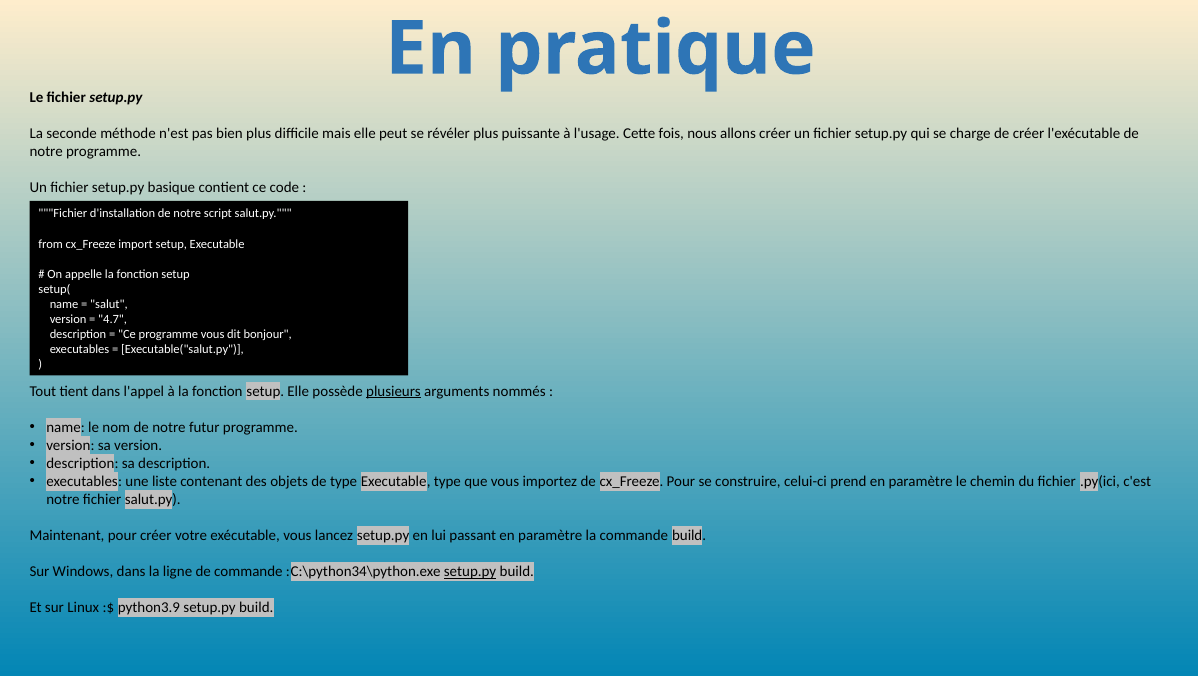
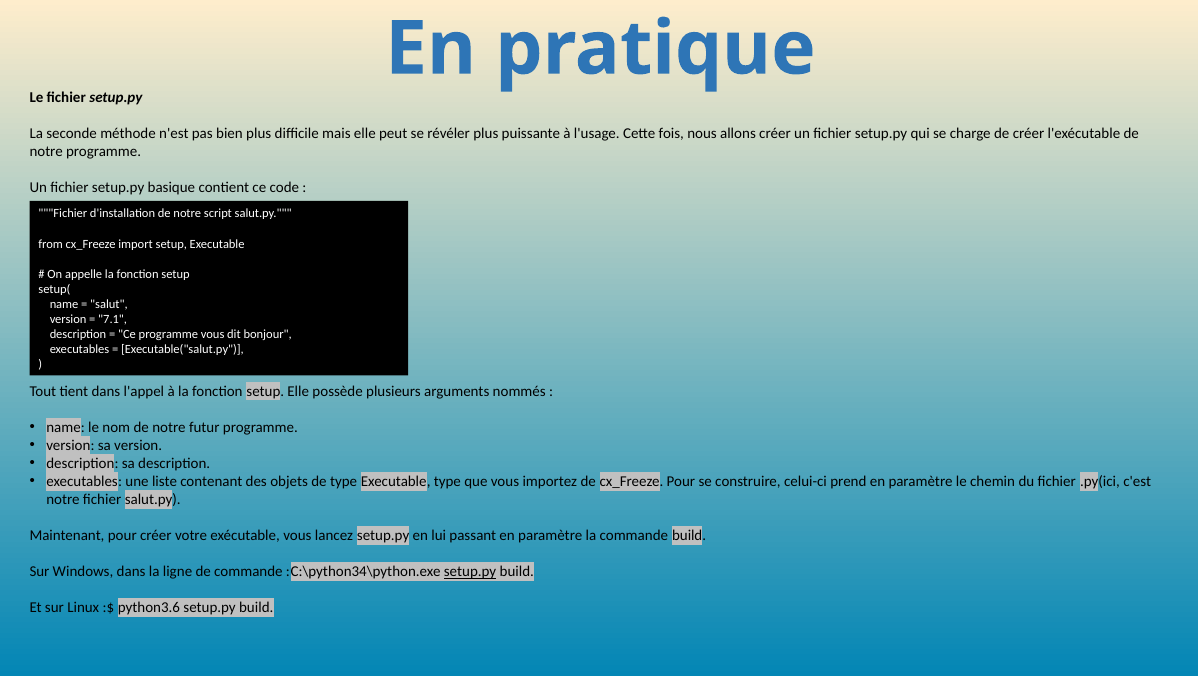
4.7: 4.7 -> 7.1
plusieurs underline: present -> none
python3.9: python3.9 -> python3.6
